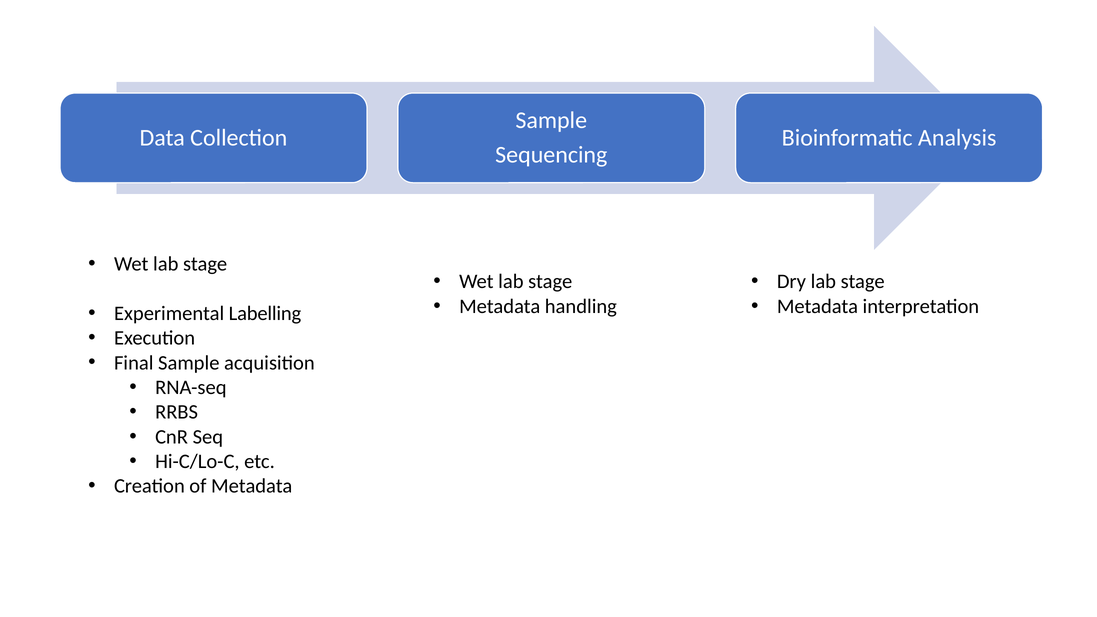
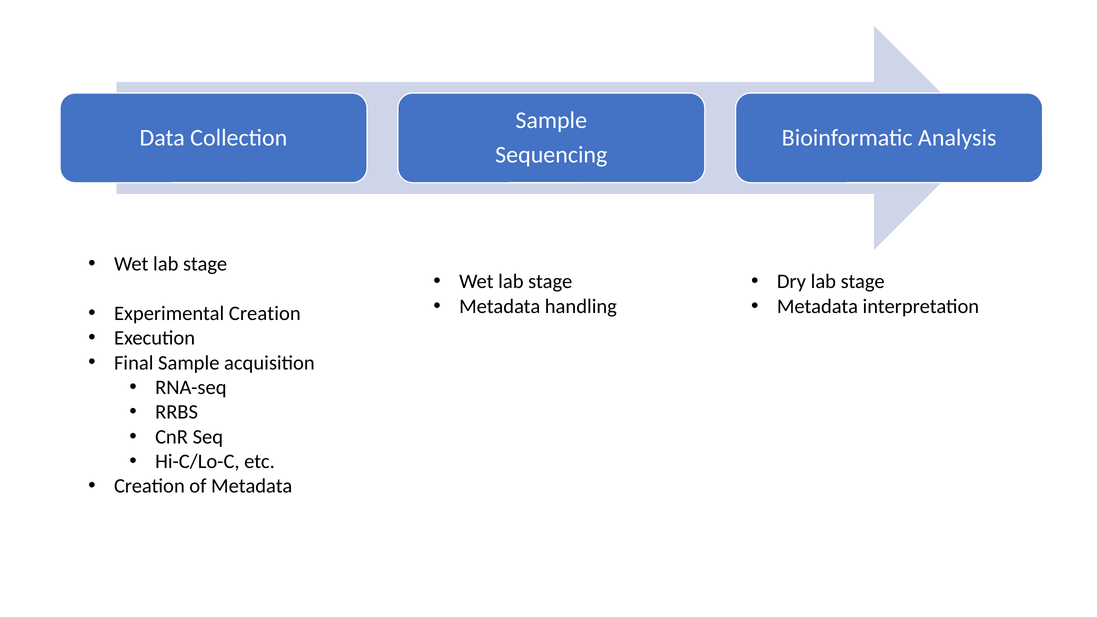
Experimental Labelling: Labelling -> Creation
